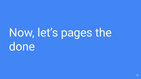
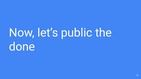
pages: pages -> public
